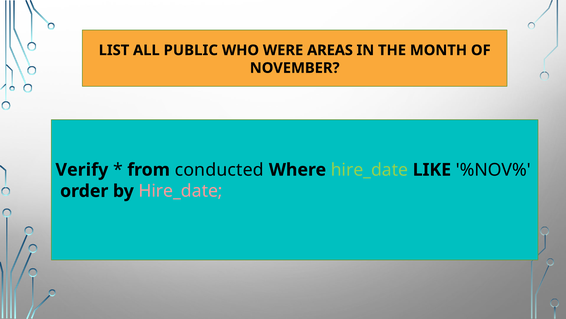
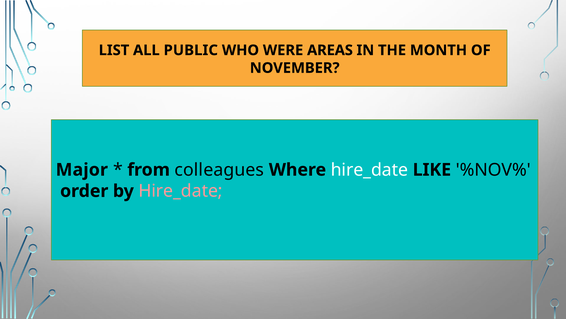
Verify: Verify -> Major
conducted: conducted -> colleagues
hire_date at (369, 169) colour: light green -> white
